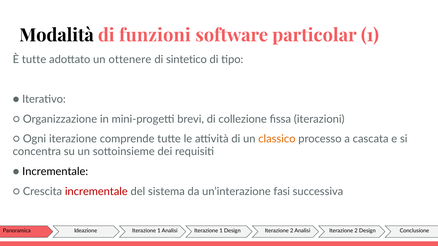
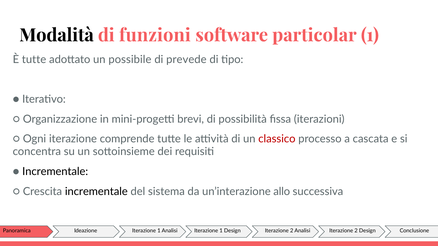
ottenere: ottenere -> possibile
sintetico: sintetico -> prevede
collezione: collezione -> possibilità
classico colour: orange -> red
incrementale at (96, 192) colour: red -> black
fasi: fasi -> allo
